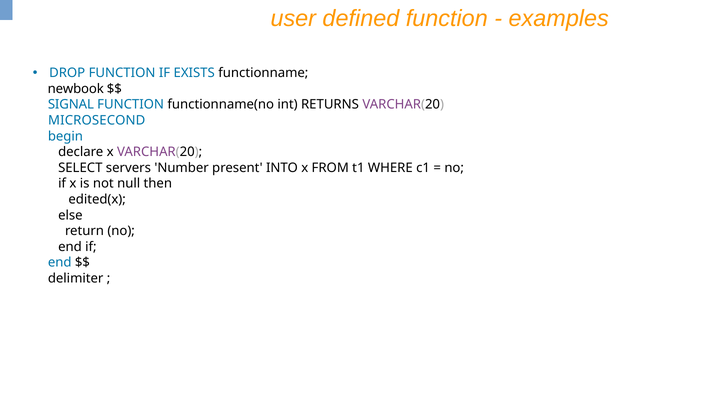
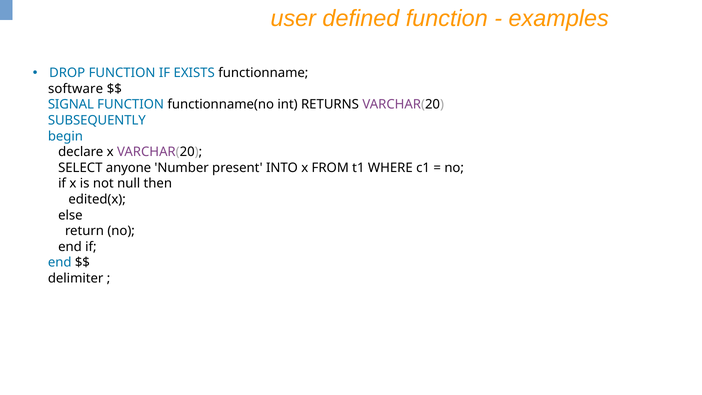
newbook: newbook -> software
MICROSECOND: MICROSECOND -> SUBSEQUENTLY
servers: servers -> anyone
